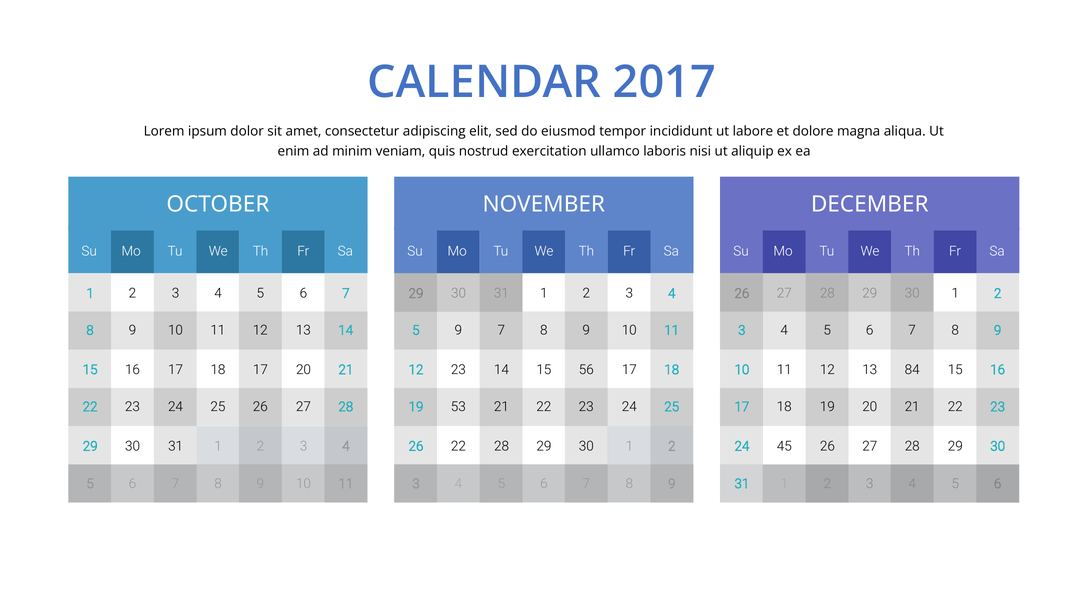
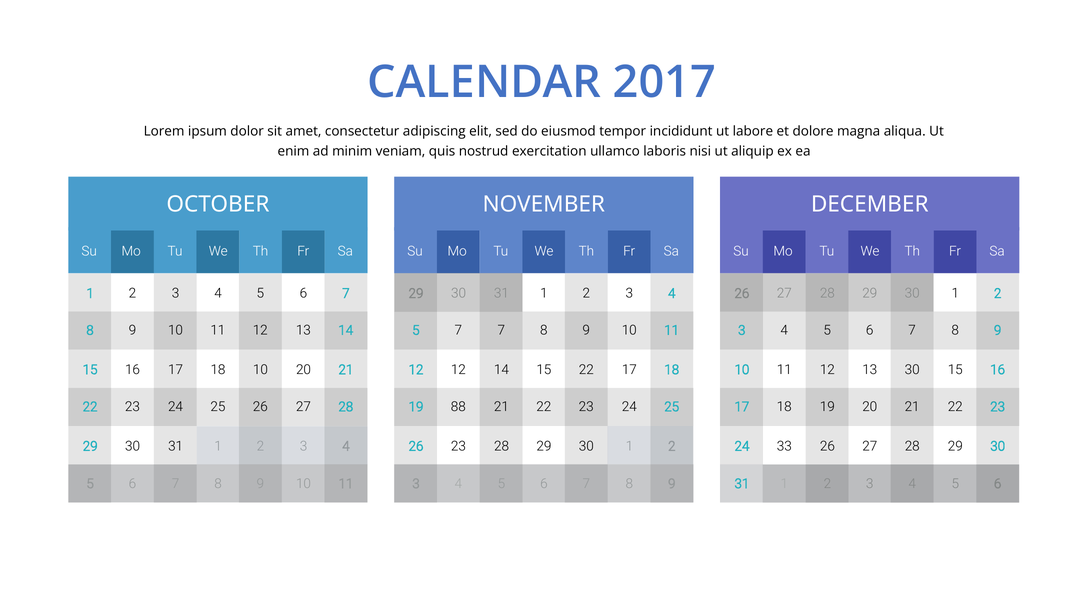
5 9: 9 -> 7
18 17: 17 -> 10
12 23: 23 -> 12
15 56: 56 -> 22
13 84: 84 -> 30
53: 53 -> 88
26 22: 22 -> 23
45: 45 -> 33
